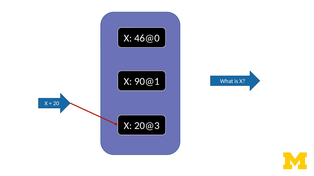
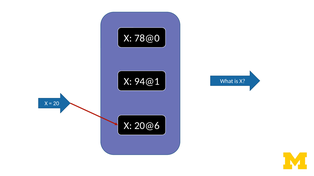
46@0: 46@0 -> 78@0
90@1: 90@1 -> 94@1
20@3: 20@3 -> 20@6
